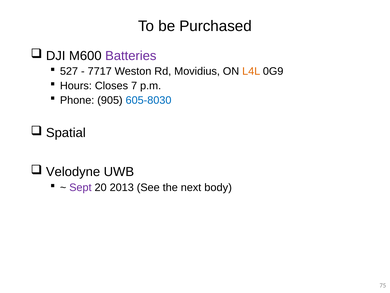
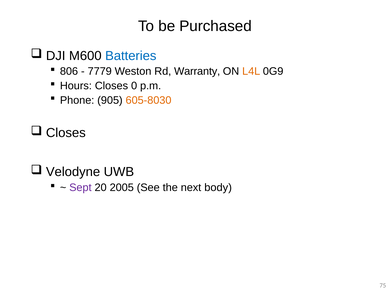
Batteries colour: purple -> blue
527: 527 -> 806
7717: 7717 -> 7779
Movidius: Movidius -> Warranty
7: 7 -> 0
605-8030 colour: blue -> orange
Spatial at (66, 133): Spatial -> Closes
2013: 2013 -> 2005
